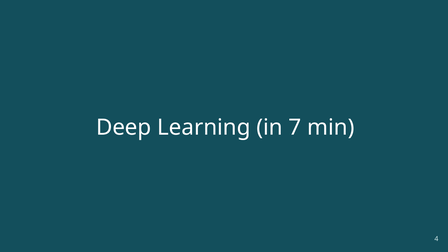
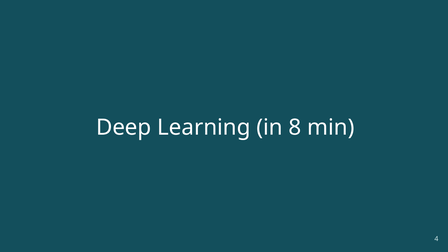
7: 7 -> 8
